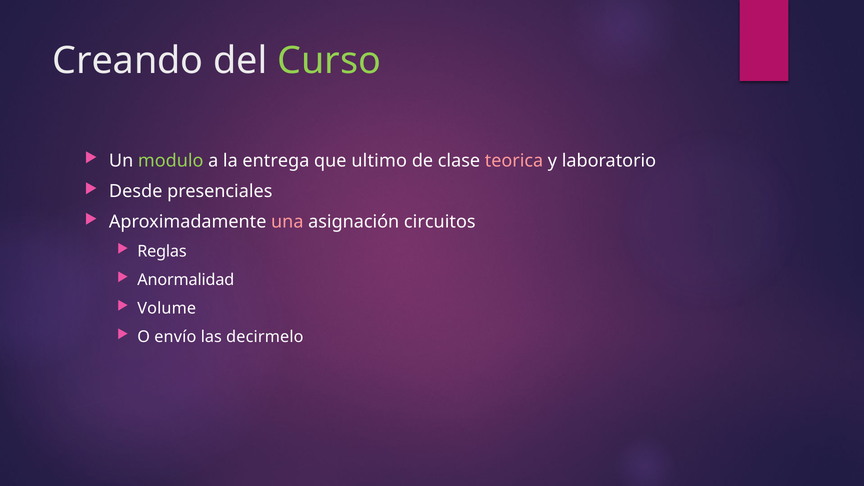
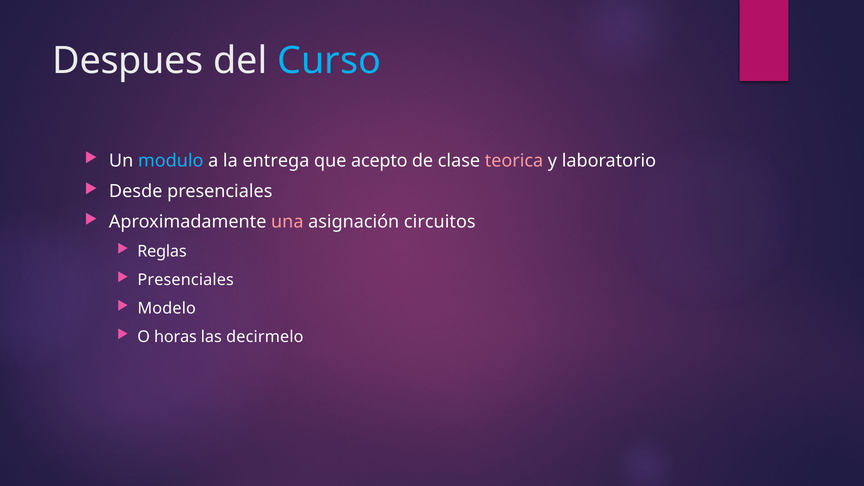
Creando: Creando -> Despues
Curso colour: light green -> light blue
modulo colour: light green -> light blue
ultimo: ultimo -> acepto
Anormalidad at (186, 280): Anormalidad -> Presenciales
Volume: Volume -> Modelo
envío: envío -> horas
